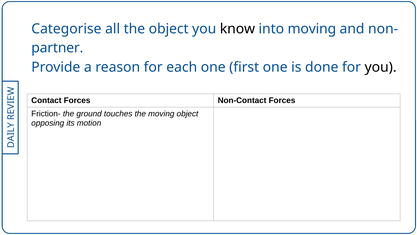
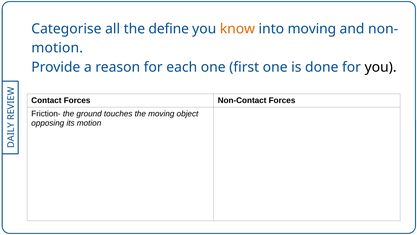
the object: object -> define
know colour: black -> orange
partner at (57, 48): partner -> motion
